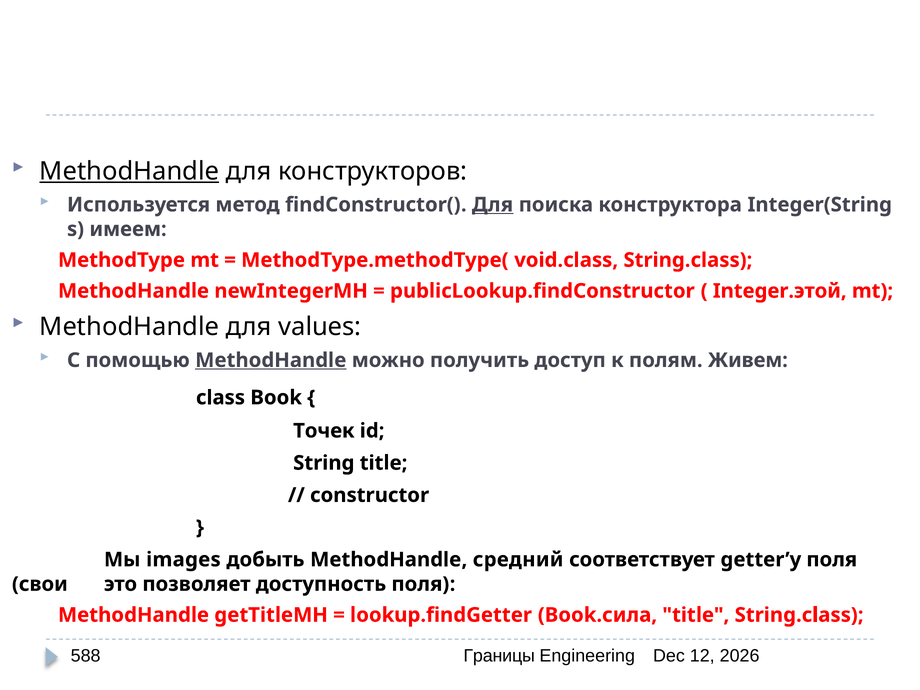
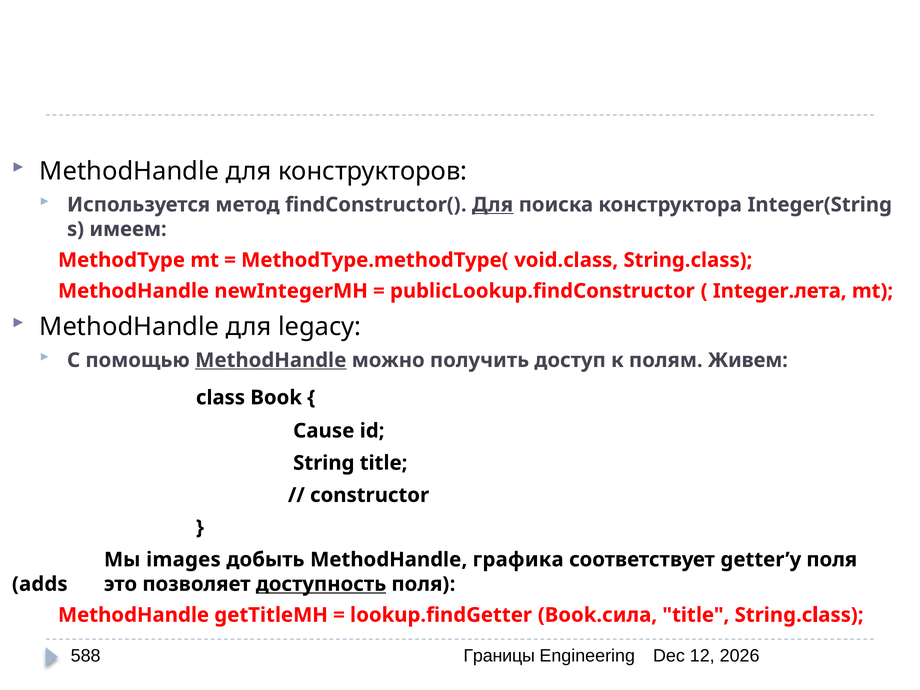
MethodHandle at (129, 171) underline: present -> none
Integer.этой: Integer.этой -> Integer.лета
values: values -> legacy
Точек: Точек -> Cause
средний: средний -> графика
свои: свои -> adds
доступность underline: none -> present
